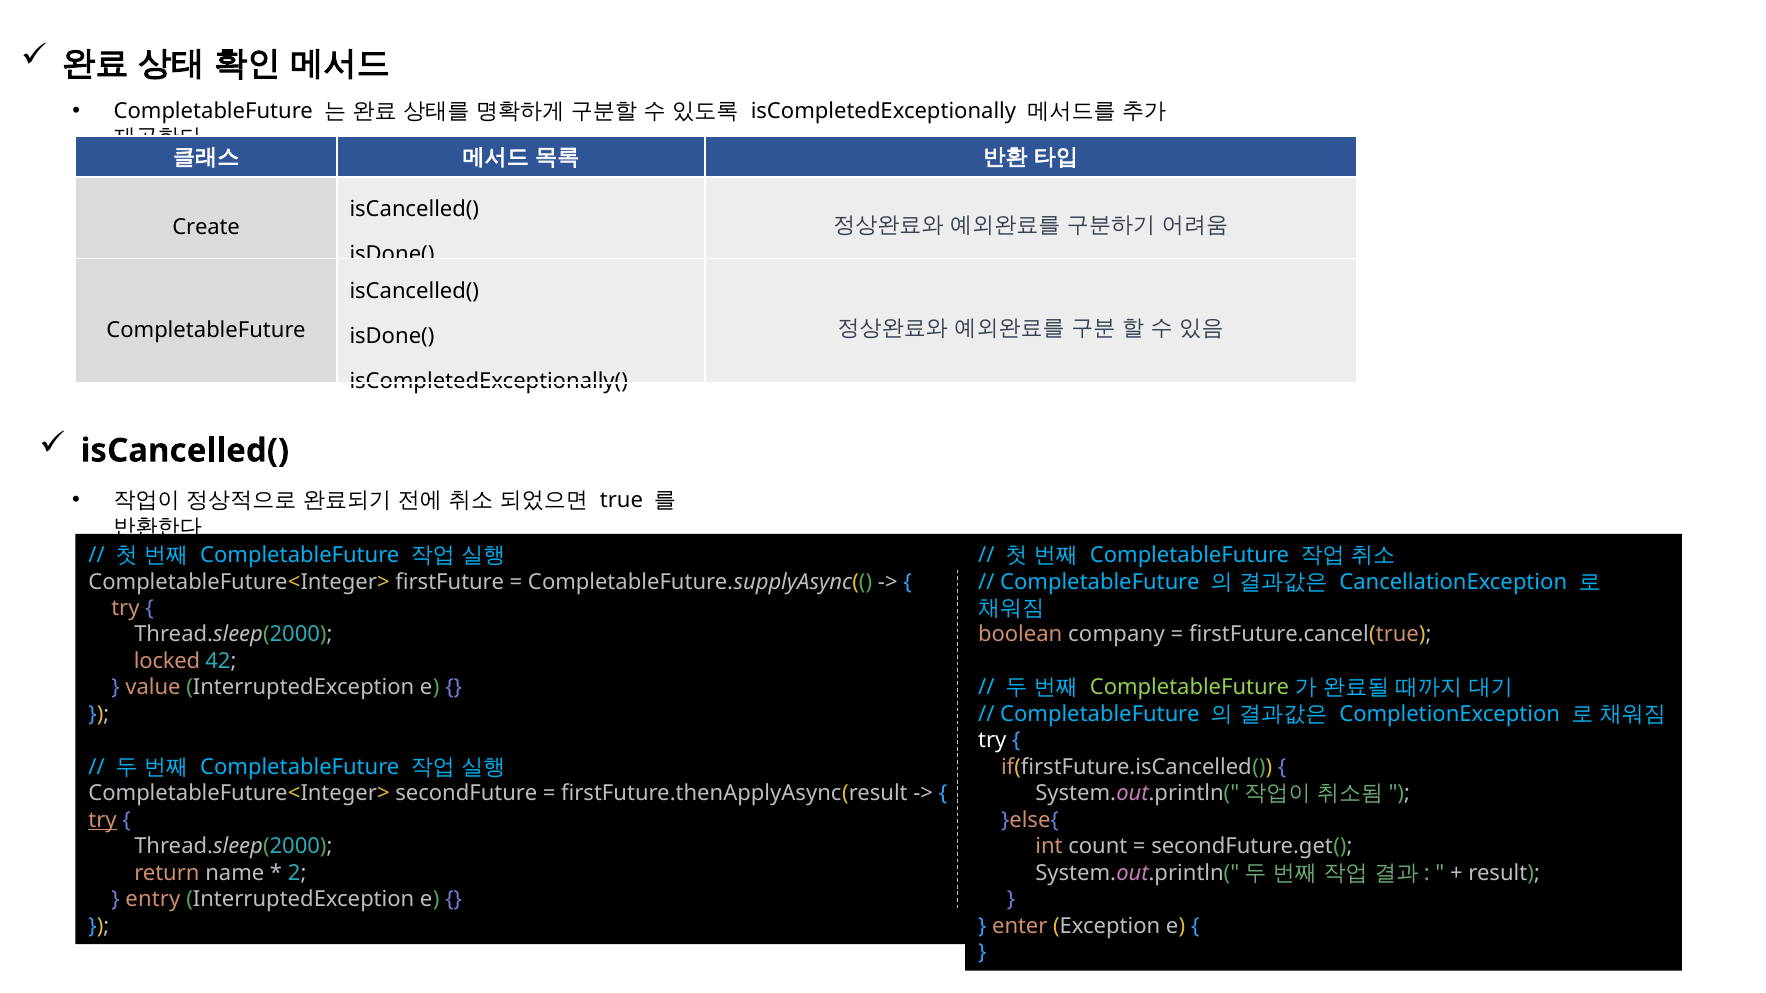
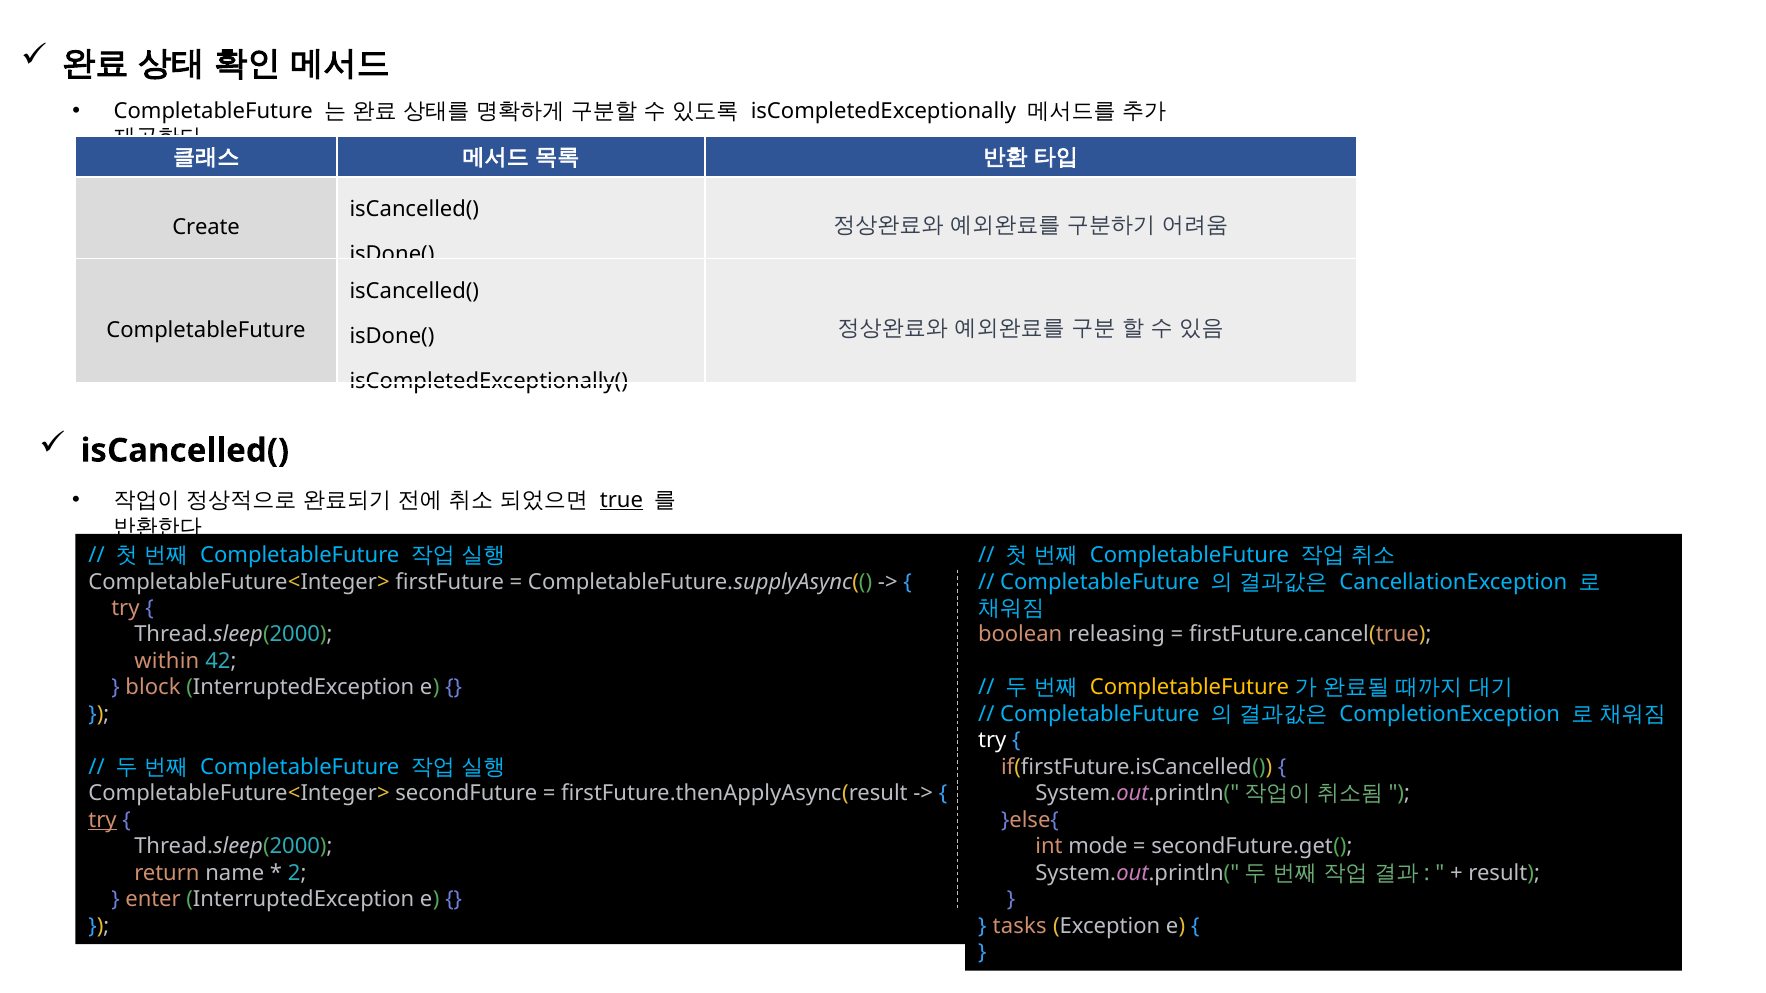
true underline: none -> present
company: company -> releasing
locked: locked -> within
value: value -> block
CompletableFuture at (1190, 688) colour: light green -> yellow
count: count -> mode
entry: entry -> enter
enter: enter -> tasks
